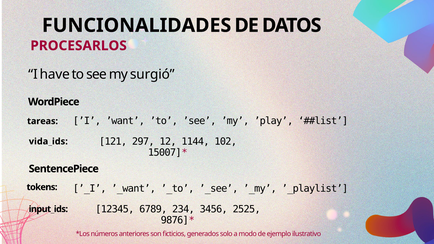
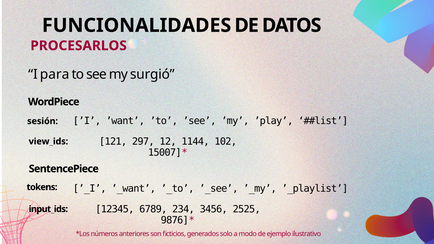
have: have -> para
tareas: tareas -> sesión
vida_ids: vida_ids -> view_ids
